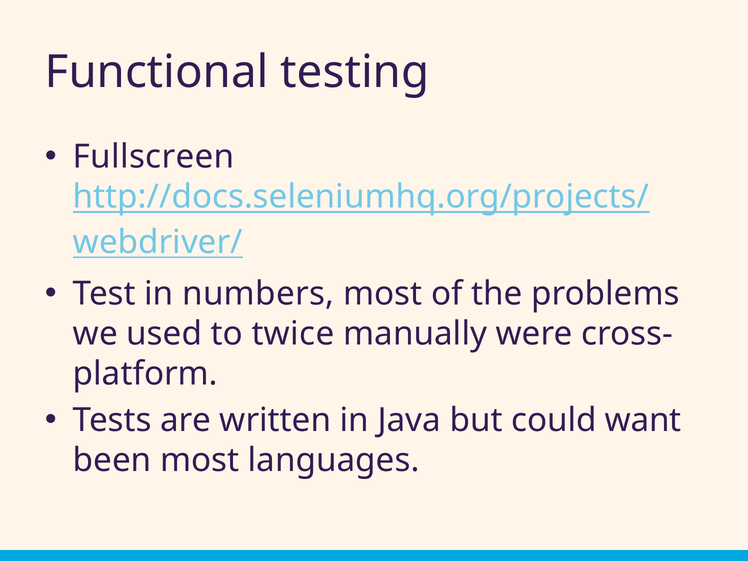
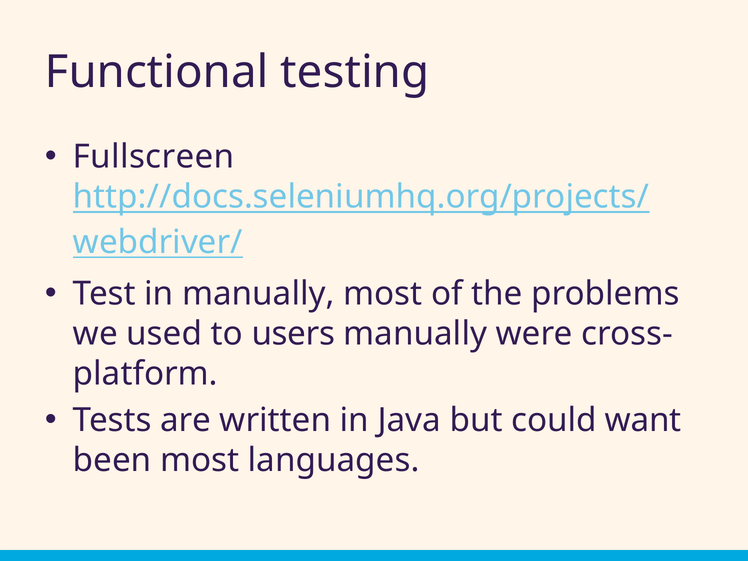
in numbers: numbers -> manually
twice: twice -> users
